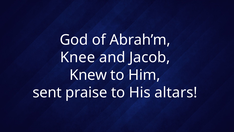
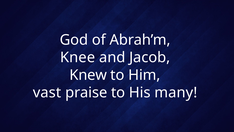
sent: sent -> vast
altars: altars -> many
